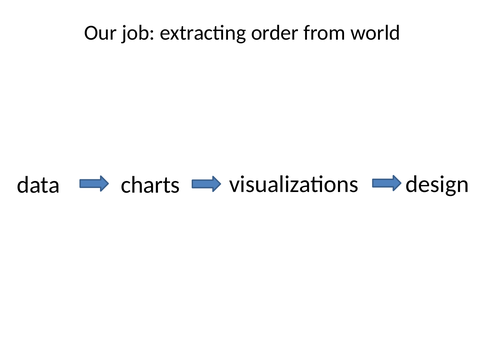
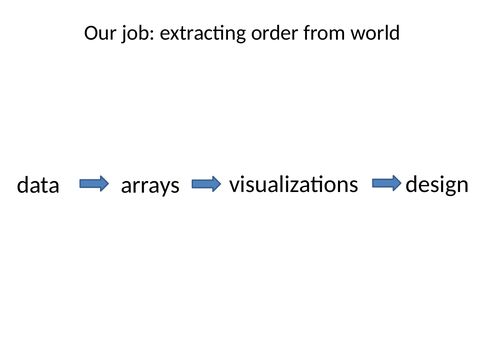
charts: charts -> arrays
